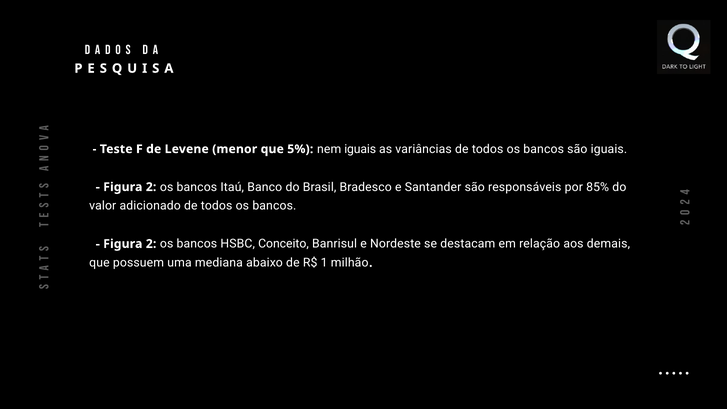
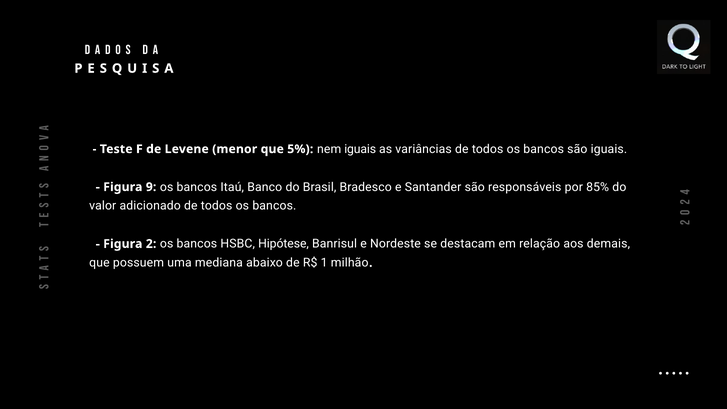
2 at (151, 187): 2 -> 9
Conceito: Conceito -> Hipótese
